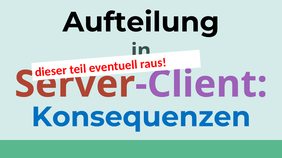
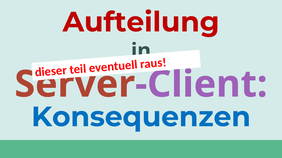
Aufteilung colour: black -> red
